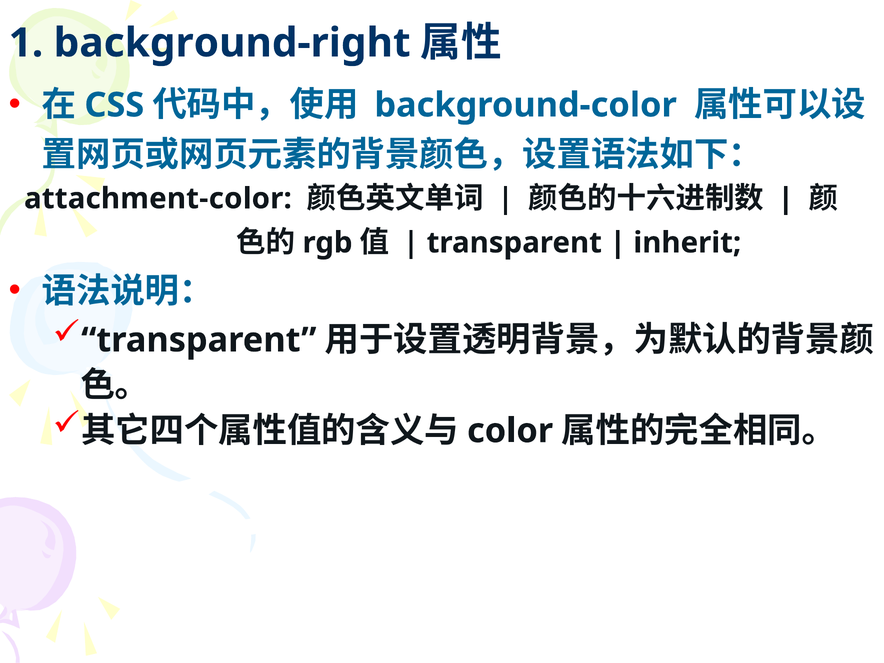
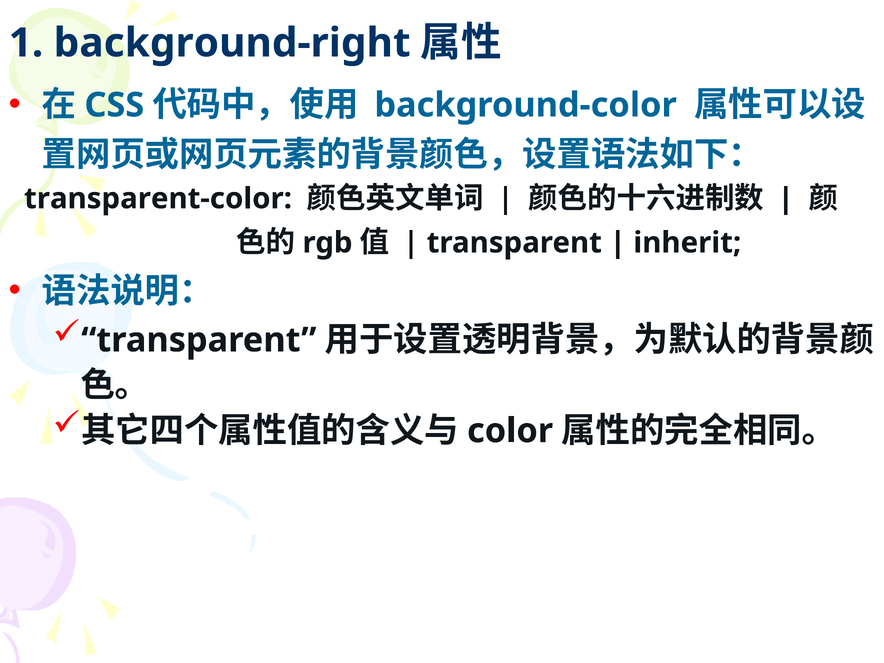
attachment-color: attachment-color -> transparent-color
